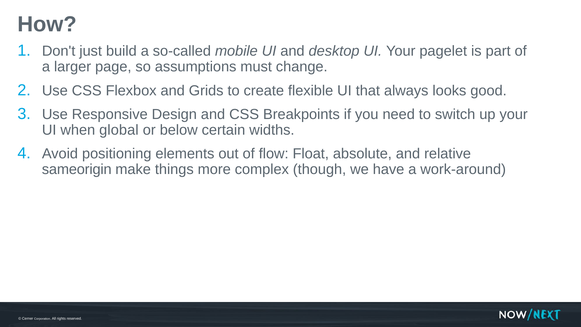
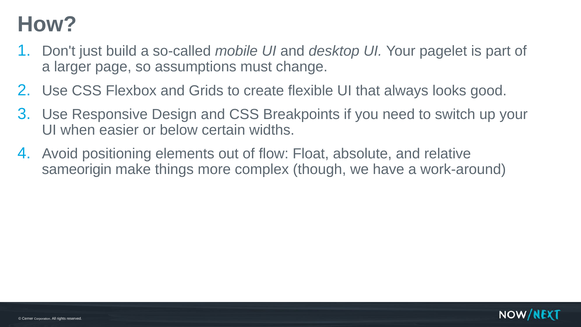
global: global -> easier
